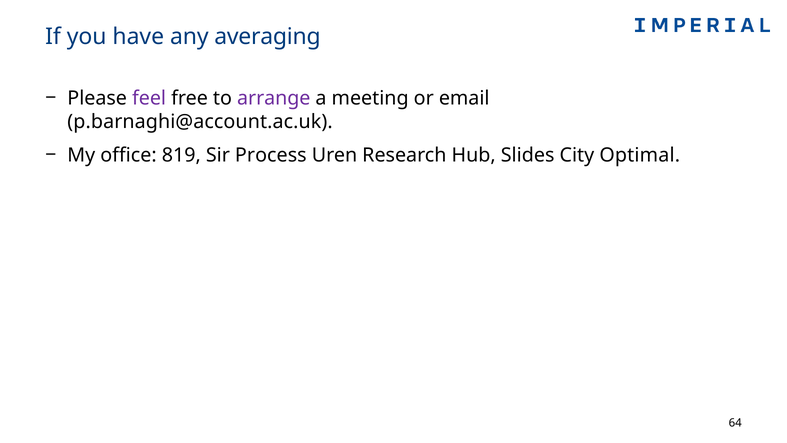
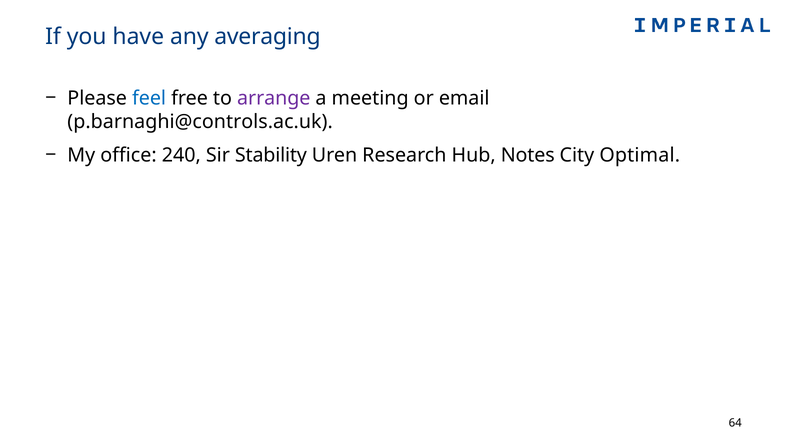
feel colour: purple -> blue
p.barnaghi@account.ac.uk: p.barnaghi@account.ac.uk -> p.barnaghi@controls.ac.uk
819: 819 -> 240
Process: Process -> Stability
Slides: Slides -> Notes
